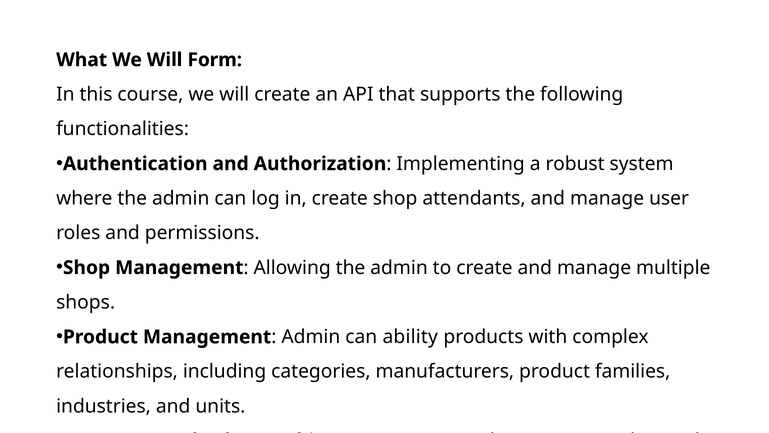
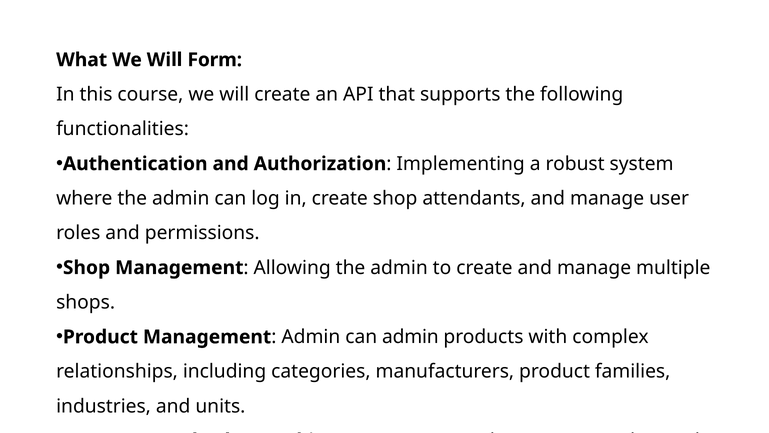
can ability: ability -> admin
